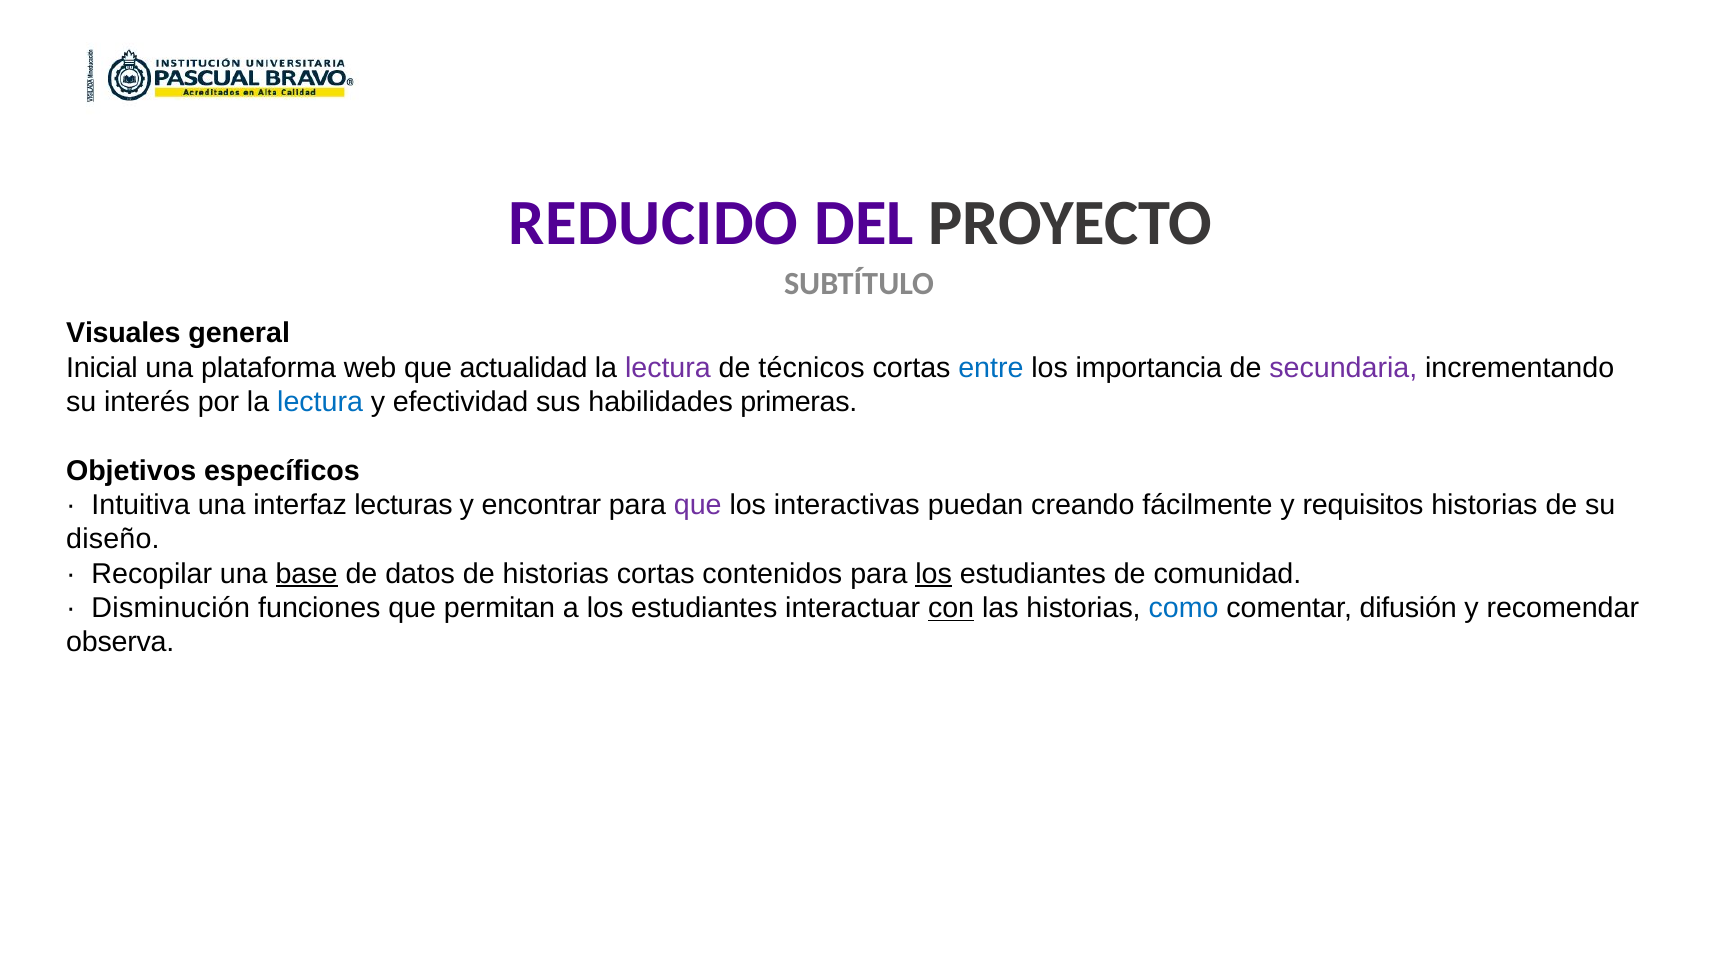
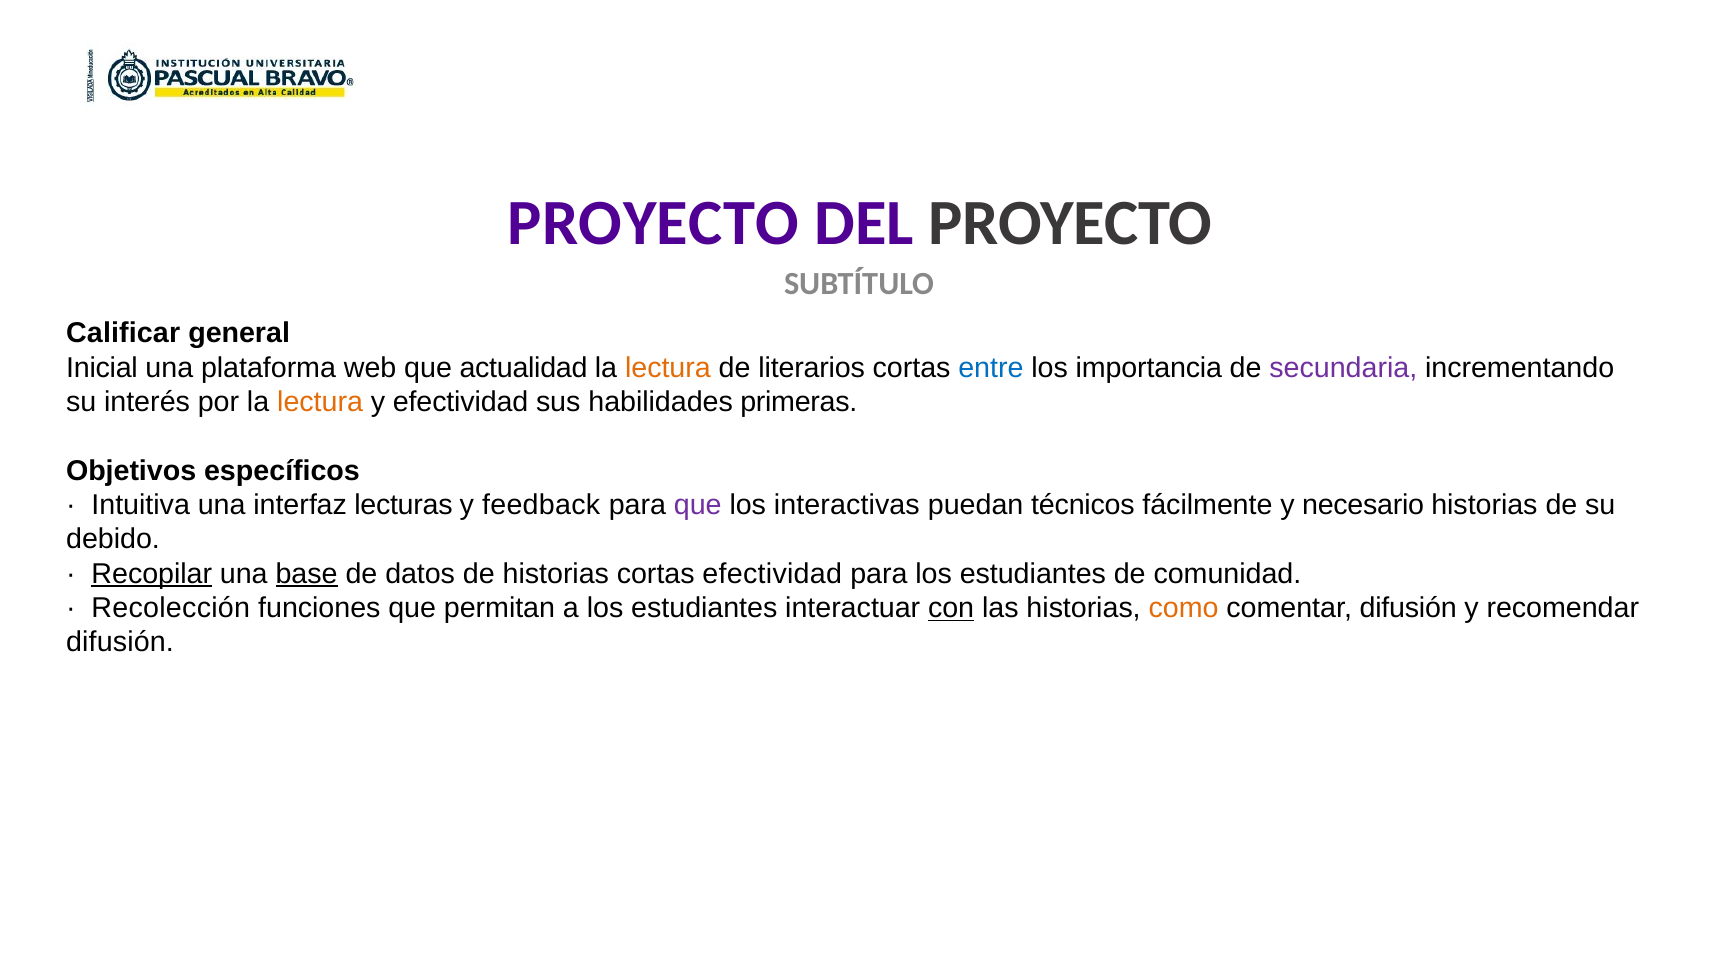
REDUCIDO at (653, 224): REDUCIDO -> PROYECTO
Visuales: Visuales -> Calificar
lectura at (668, 368) colour: purple -> orange
técnicos: técnicos -> literarios
lectura at (320, 402) colour: blue -> orange
encontrar: encontrar -> feedback
creando: creando -> técnicos
requisitos: requisitos -> necesario
diseño: diseño -> debido
Recopilar underline: none -> present
cortas contenidos: contenidos -> efectividad
los at (934, 574) underline: present -> none
Disminución: Disminución -> Recolección
como colour: blue -> orange
observa at (120, 643): observa -> difusión
